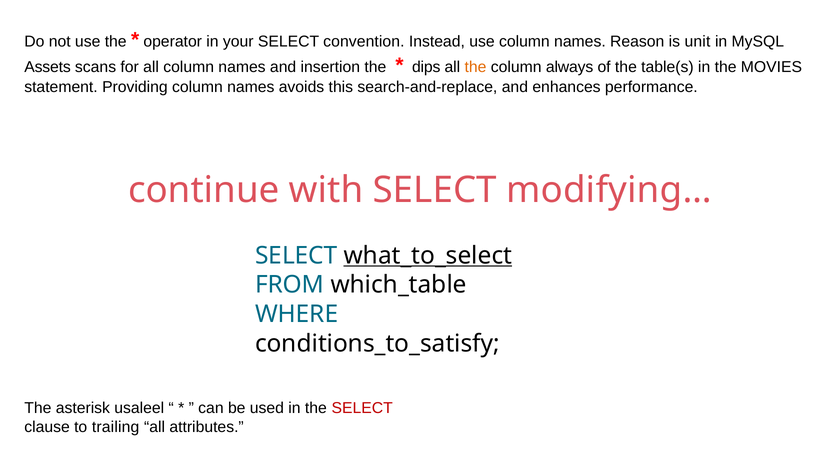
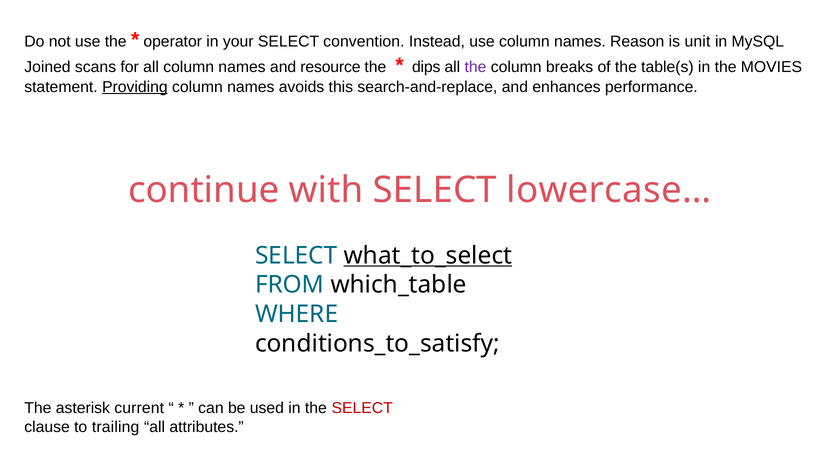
Assets: Assets -> Joined
insertion: insertion -> resource
the at (475, 67) colour: orange -> purple
always: always -> breaks
Providing underline: none -> present
modifying…: modifying… -> lowercase…
usaleel: usaleel -> current
